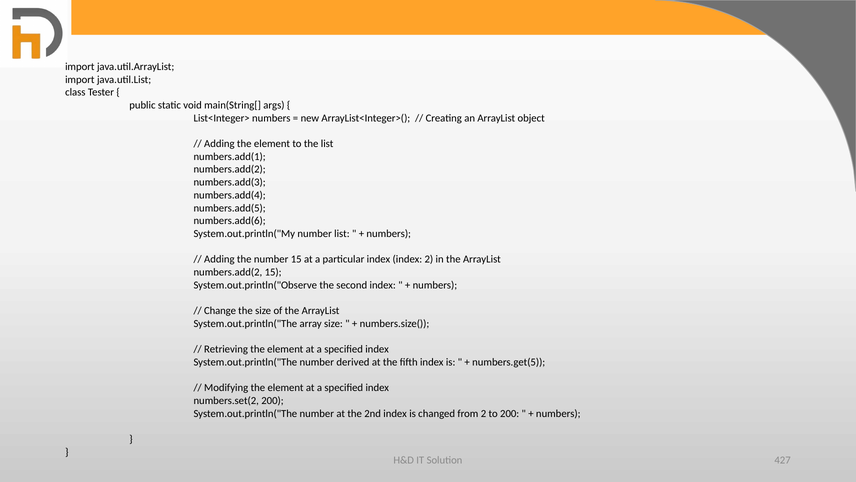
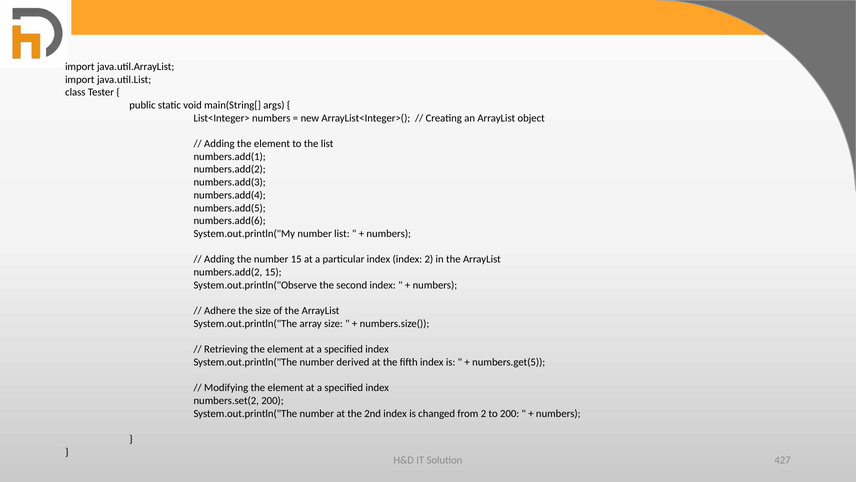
Change: Change -> Adhere
